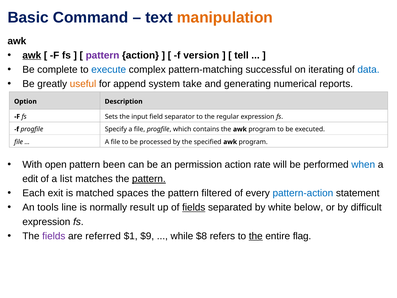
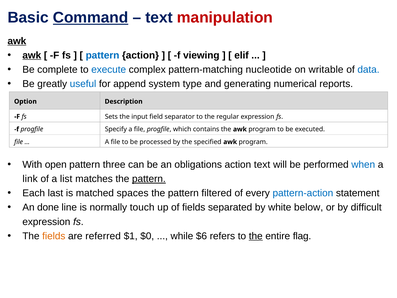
Command underline: none -> present
manipulation colour: orange -> red
awk at (17, 41) underline: none -> present
pattern at (103, 55) colour: purple -> blue
version: version -> viewing
tell: tell -> elif
successful: successful -> nucleotide
iterating: iterating -> writable
useful colour: orange -> blue
take: take -> type
been: been -> three
permission: permission -> obligations
action rate: rate -> text
edit: edit -> link
exit: exit -> last
tools: tools -> done
result: result -> touch
fields at (194, 207) underline: present -> none
fields at (54, 236) colour: purple -> orange
$9: $9 -> $0
$8: $8 -> $6
